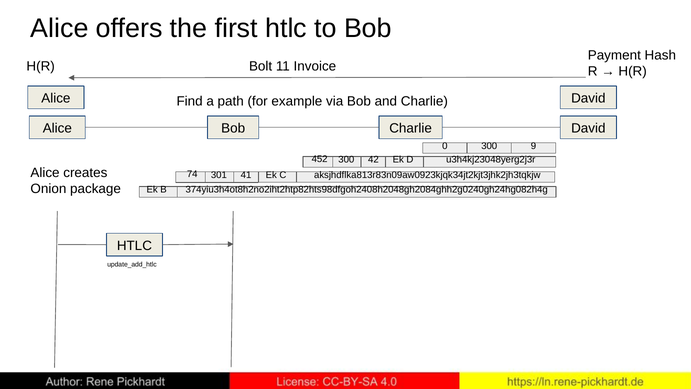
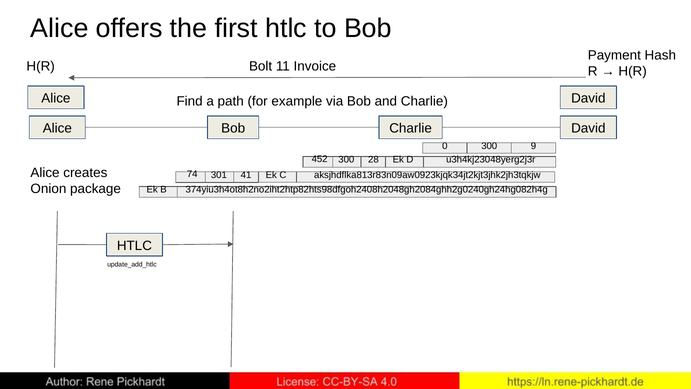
42: 42 -> 28
